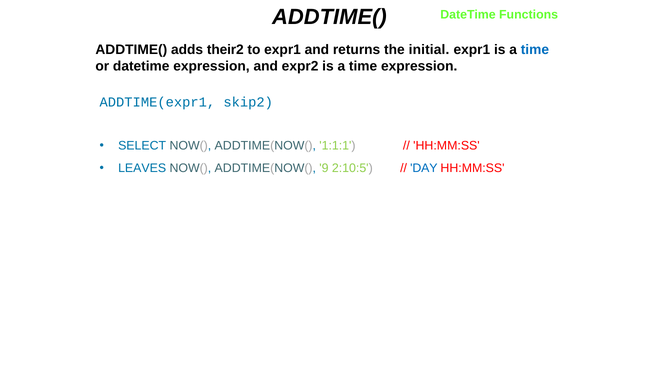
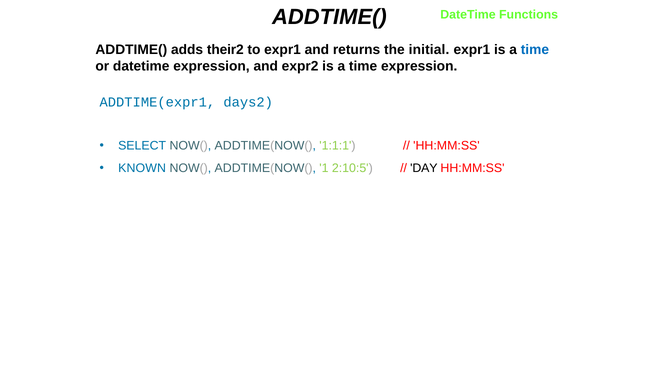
skip2: skip2 -> days2
LEAVES: LEAVES -> KNOWN
9: 9 -> 1
DAY colour: blue -> black
